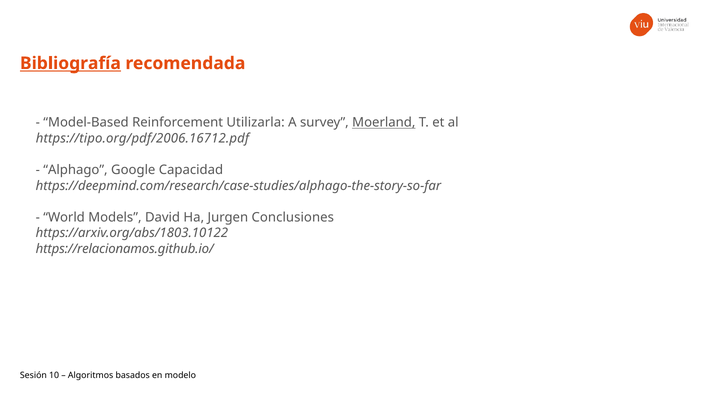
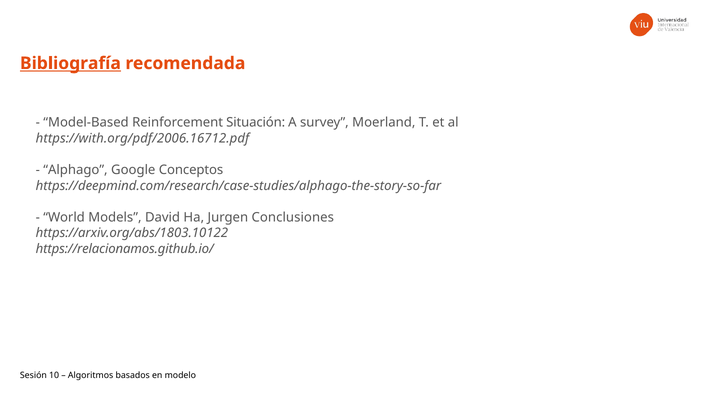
Utilizarla: Utilizarla -> Situación
Moerland underline: present -> none
https://tipo.org/pdf/2006.16712.pdf: https://tipo.org/pdf/2006.16712.pdf -> https://with.org/pdf/2006.16712.pdf
Capacidad: Capacidad -> Conceptos
